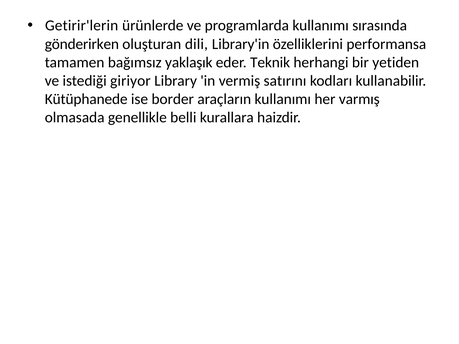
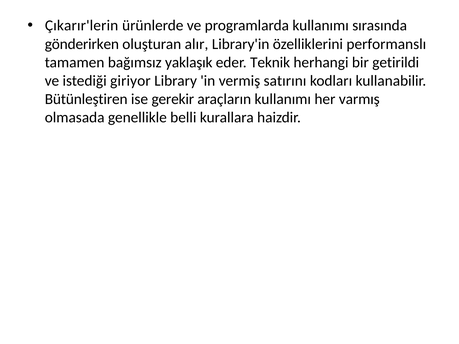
Getirir'lerin: Getirir'lerin -> Çıkarır'lerin
dili: dili -> alır
performansa: performansa -> performanslı
yetiden: yetiden -> getirildi
Kütüphanede: Kütüphanede -> Bütünleştiren
border: border -> gerekir
